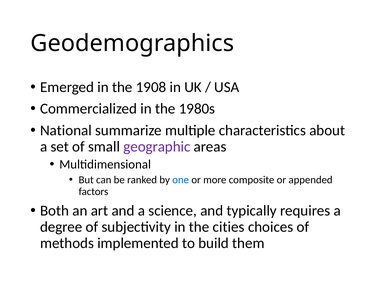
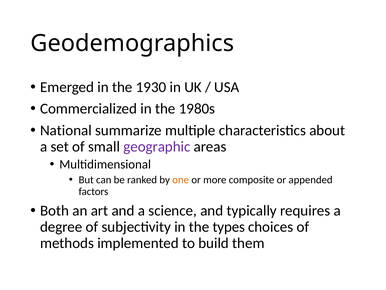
1908: 1908 -> 1930
one colour: blue -> orange
cities: cities -> types
